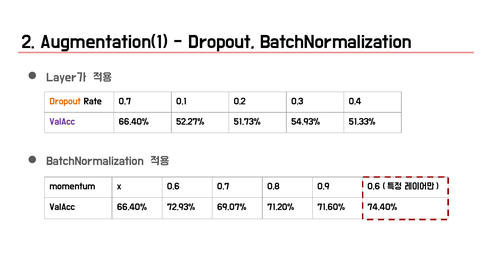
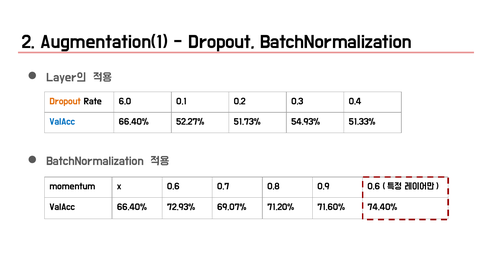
Layer가: Layer가 -> Layer의
Rate 0.7: 0.7 -> 6.0
ValAcc at (62, 122) colour: purple -> blue
